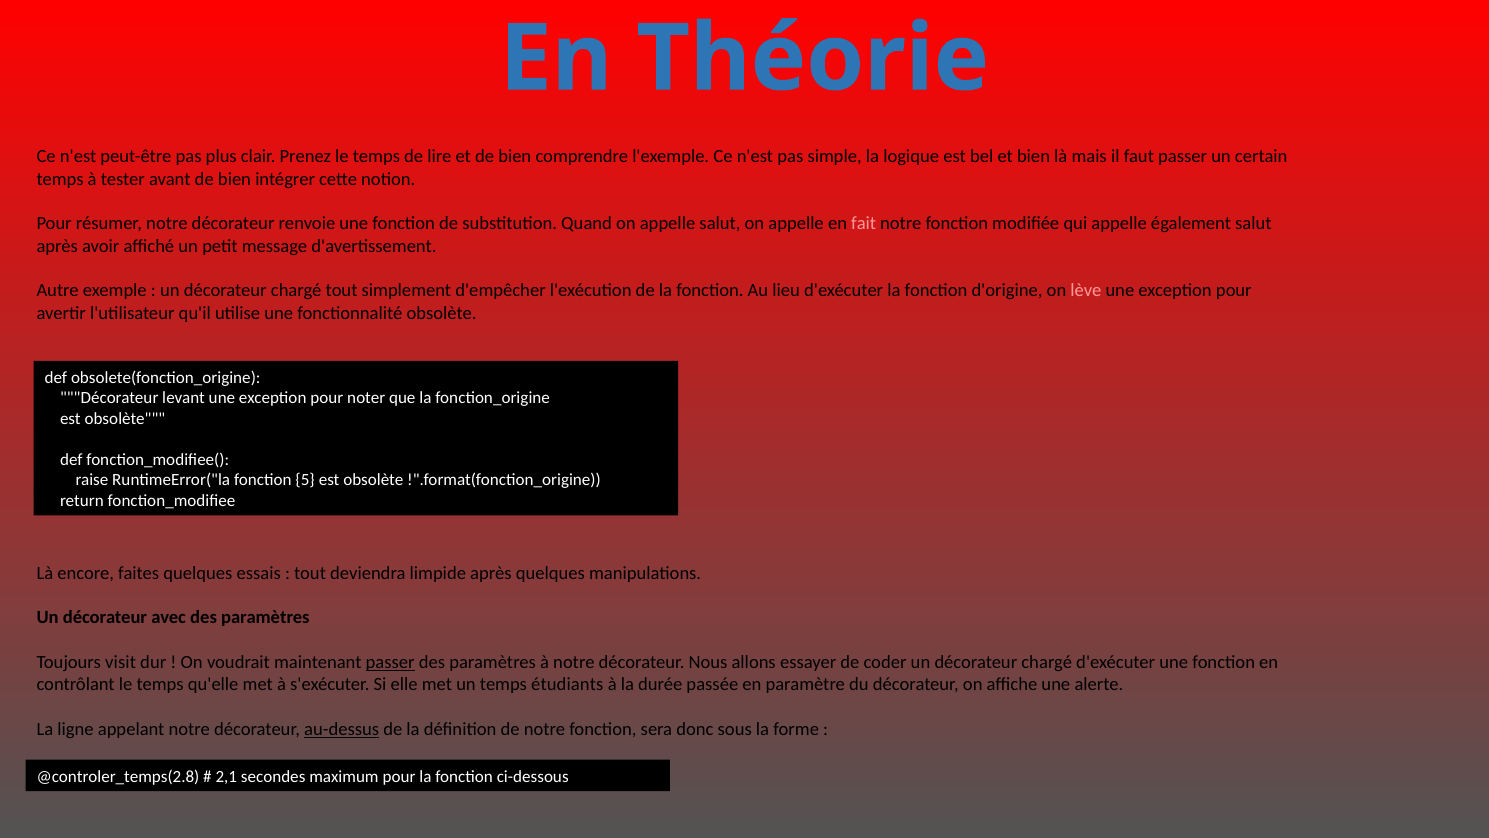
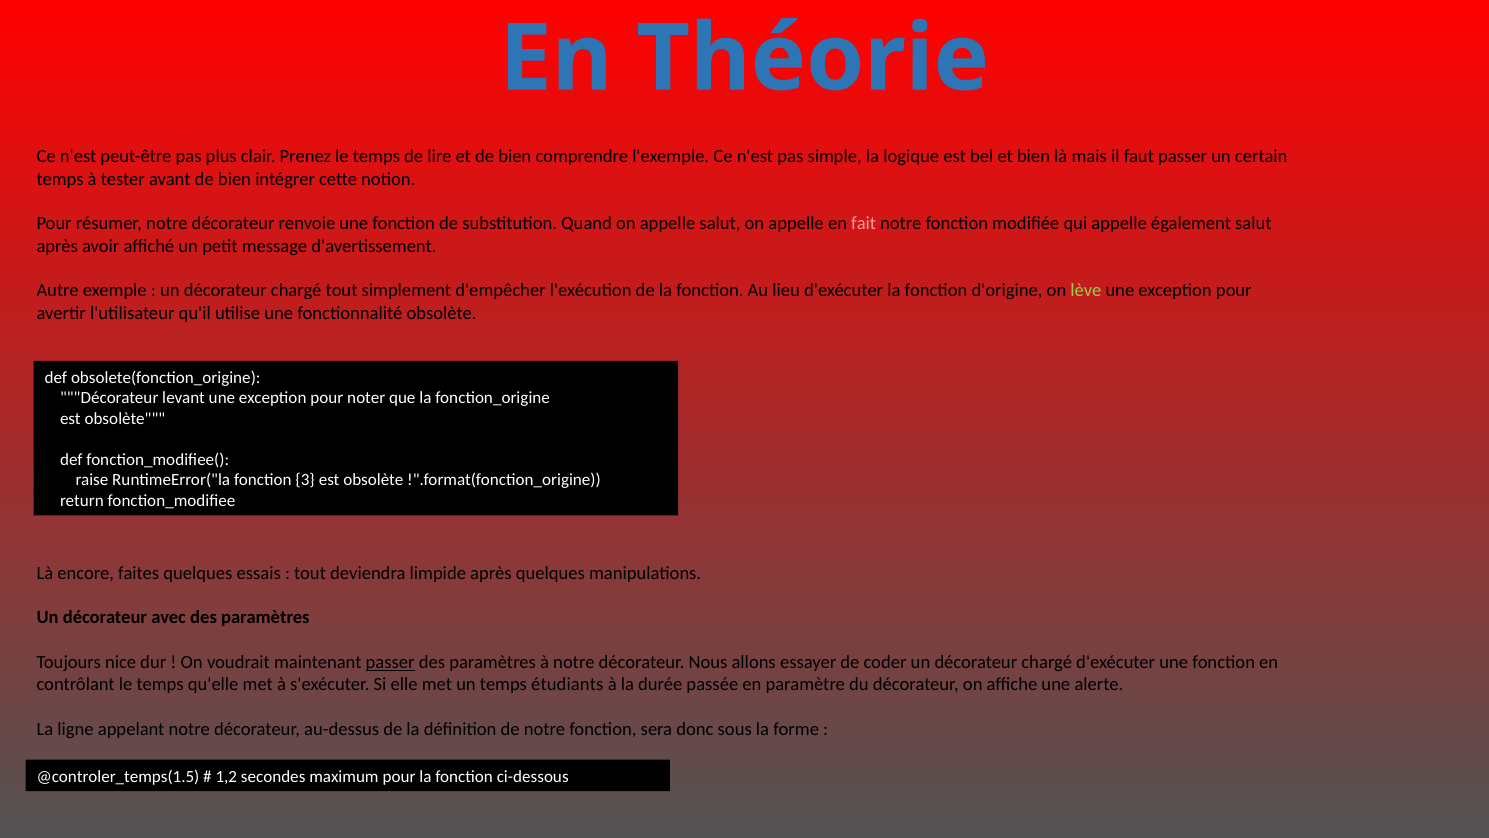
lève colour: pink -> light green
5: 5 -> 3
visit: visit -> nice
au-dessus underline: present -> none
@controler_temps(2.8: @controler_temps(2.8 -> @controler_temps(1.5
2,1: 2,1 -> 1,2
